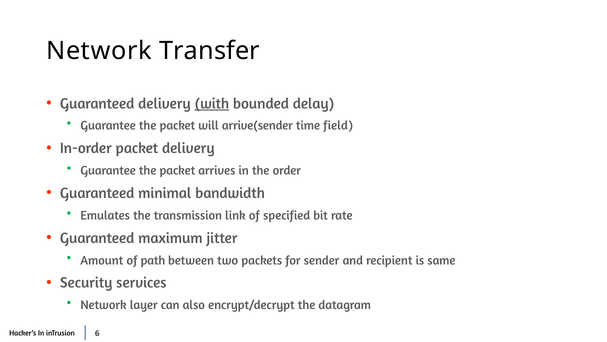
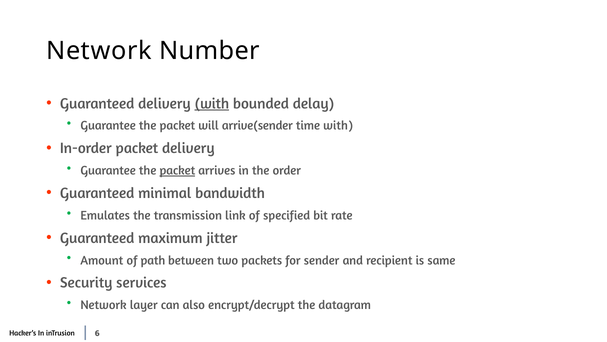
Transfer: Transfer -> Number
time field: field -> with
packet at (177, 170) underline: none -> present
